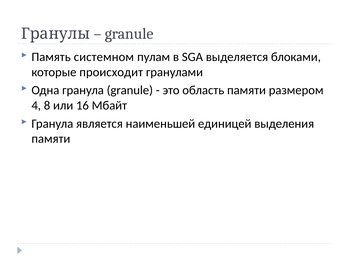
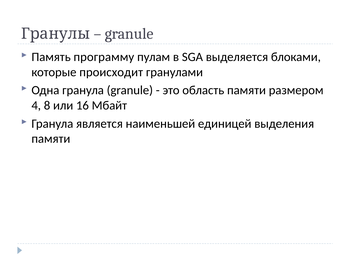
системном: системном -> программу
